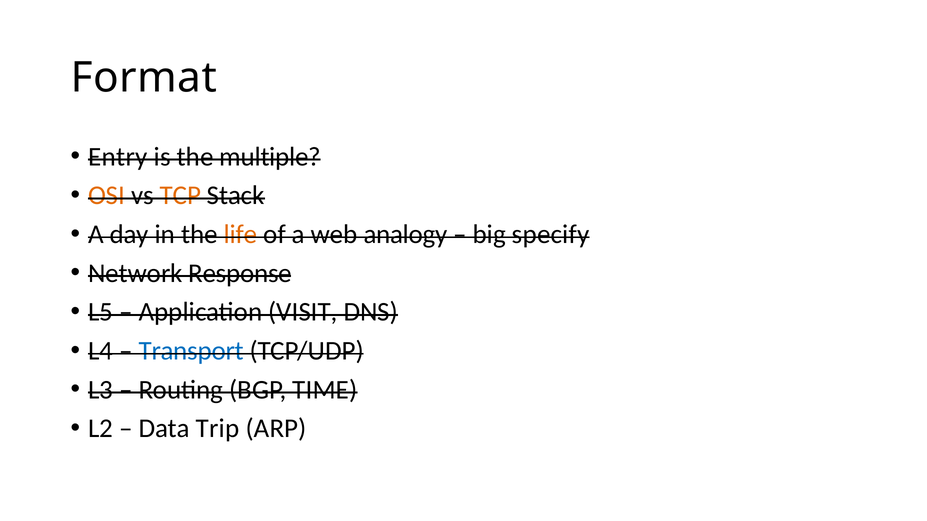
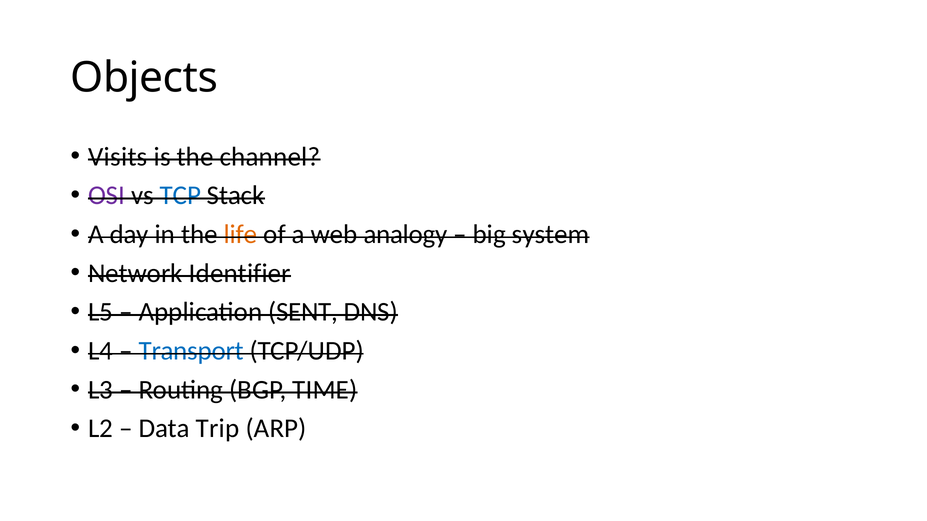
Format: Format -> Objects
Entry: Entry -> Visits
multiple: multiple -> channel
OSI colour: orange -> purple
TCP colour: orange -> blue
specify: specify -> system
Response: Response -> Identifier
VISIT: VISIT -> SENT
